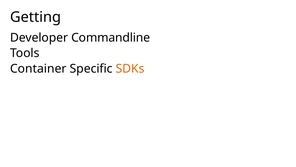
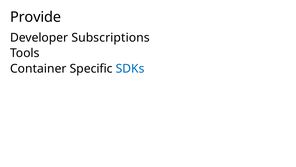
Getting: Getting -> Provide
Commandline: Commandline -> Subscriptions
SDKs colour: orange -> blue
